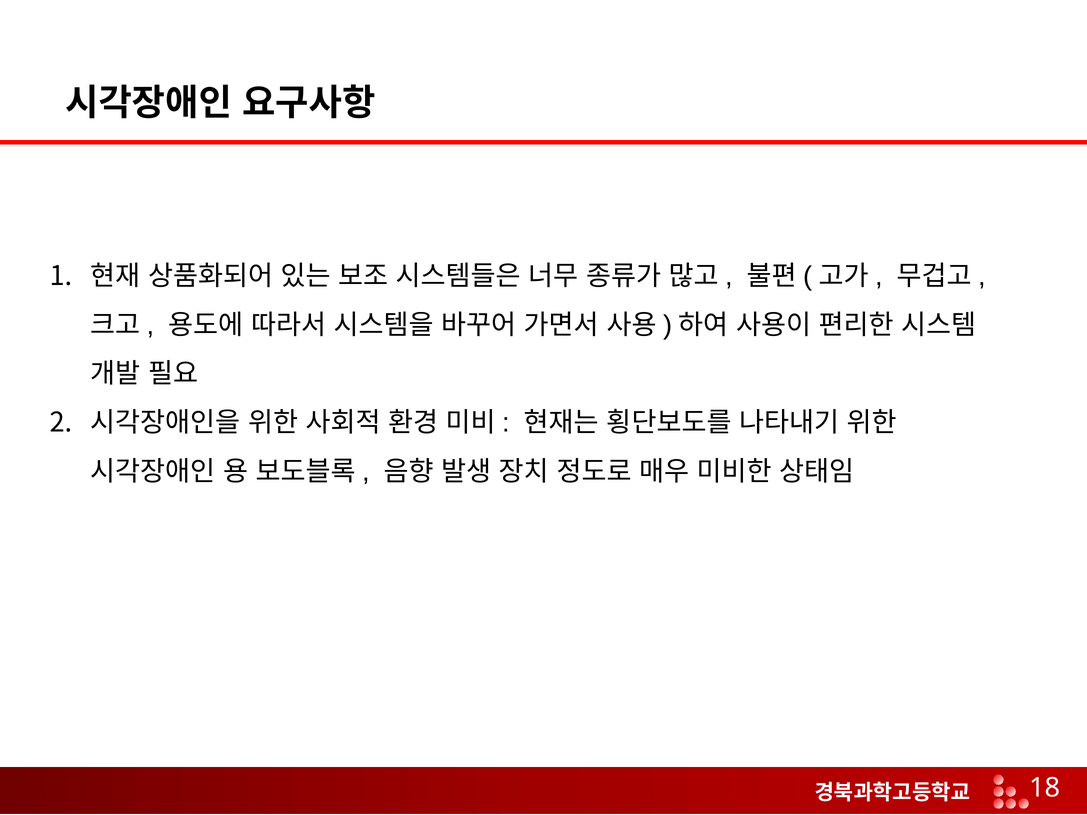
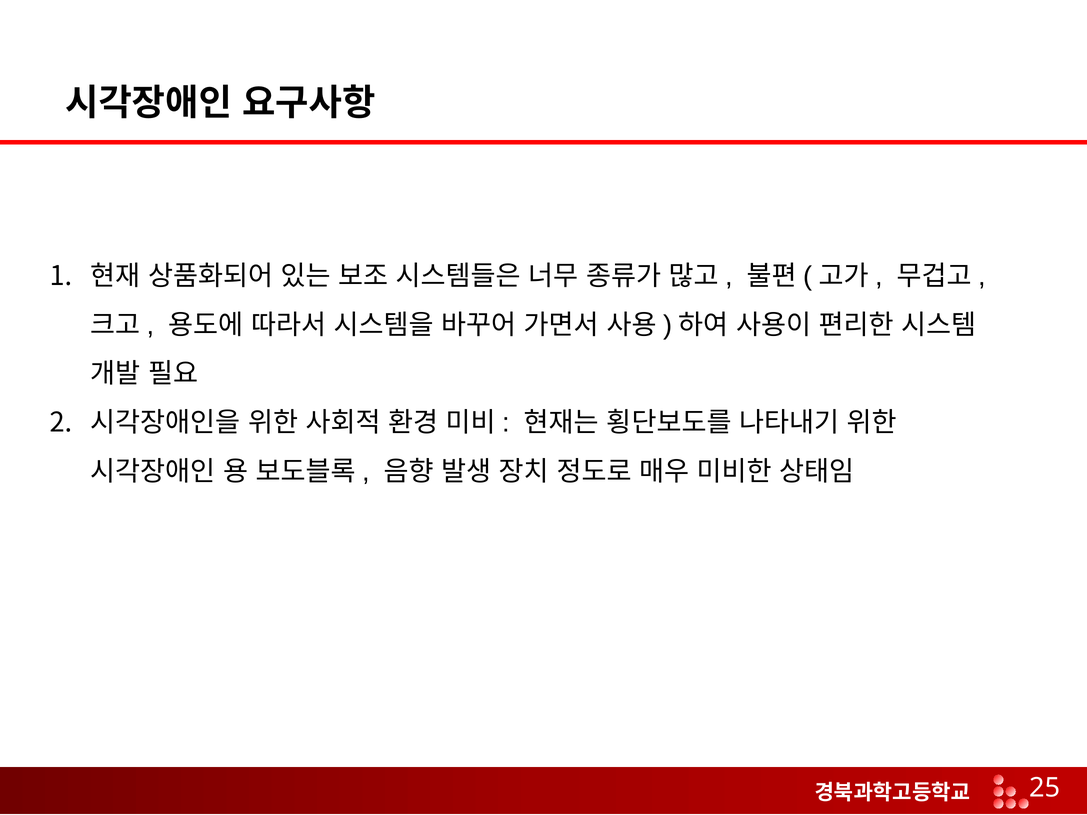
18: 18 -> 25
